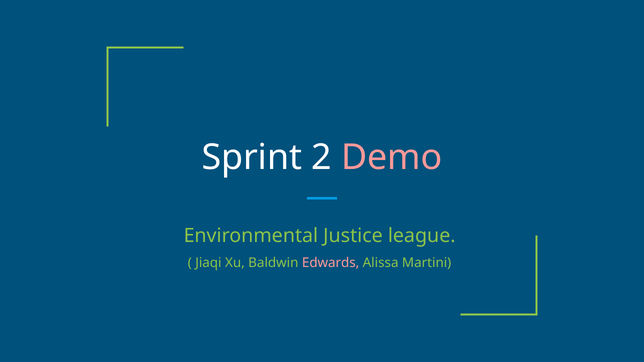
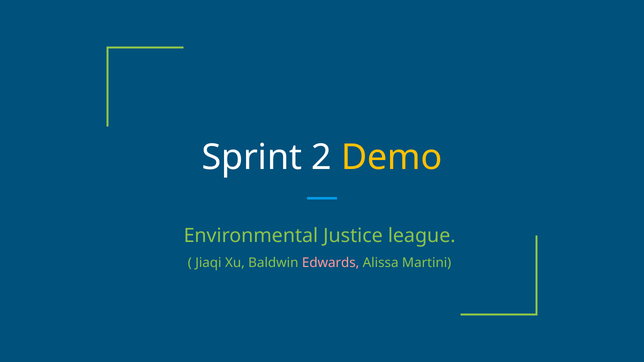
Demo colour: pink -> yellow
